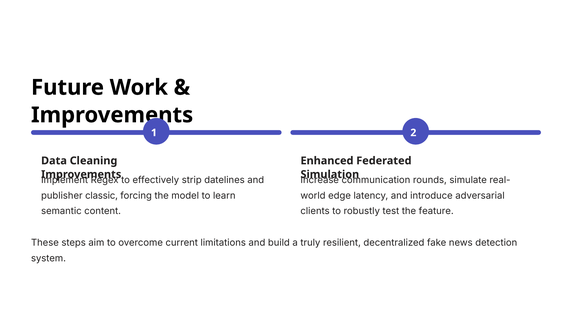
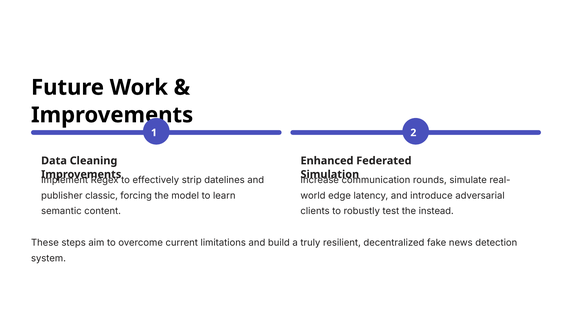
feature: feature -> instead
